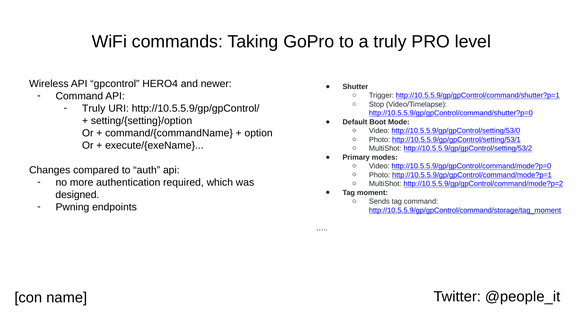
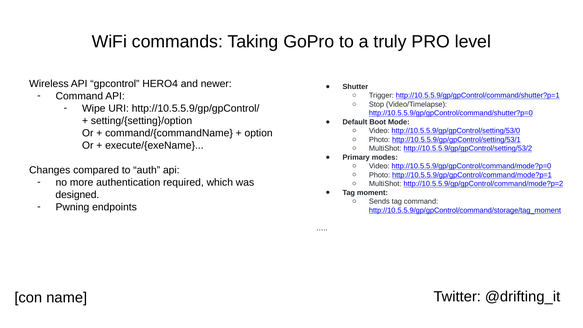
Truly at (94, 108): Truly -> Wipe
@people_it: @people_it -> @drifting_it
